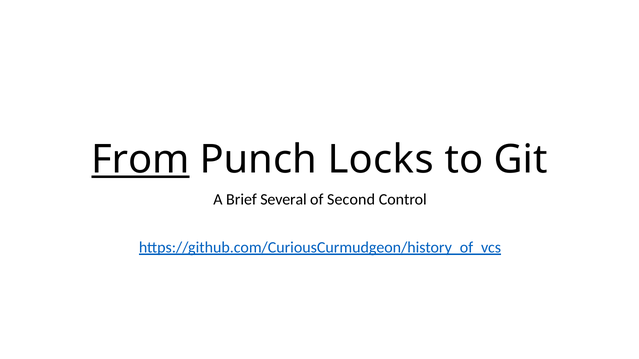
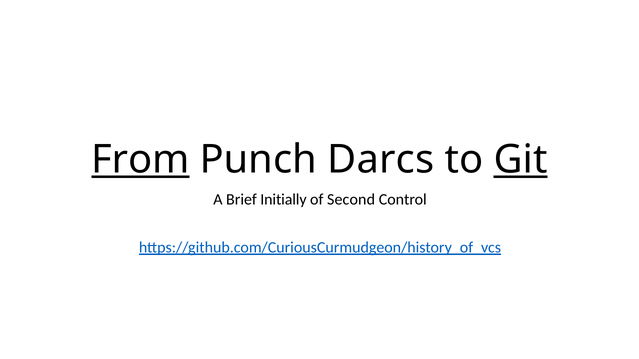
Locks: Locks -> Darcs
Git underline: none -> present
Several: Several -> Initially
